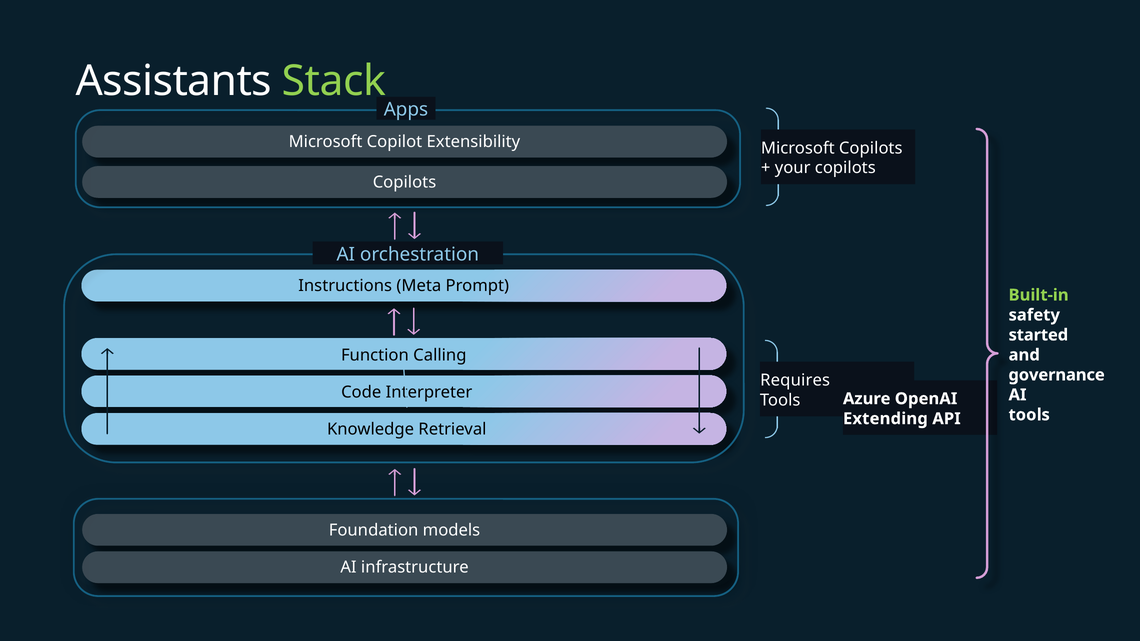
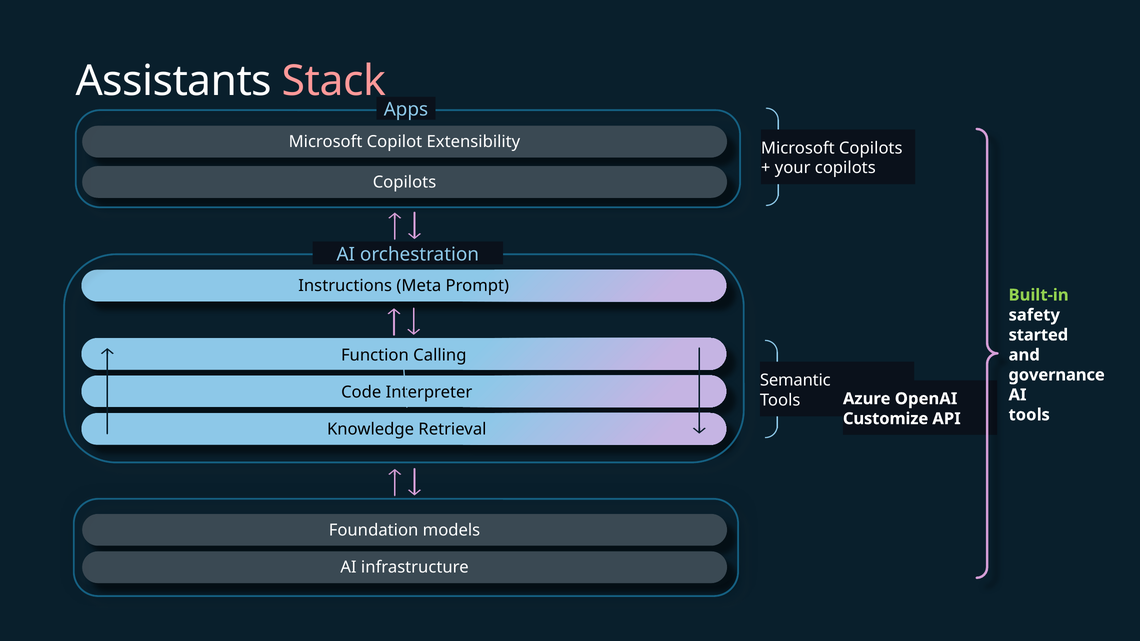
Stack colour: light green -> pink
Requires: Requires -> Semantic
Extending: Extending -> Customize
